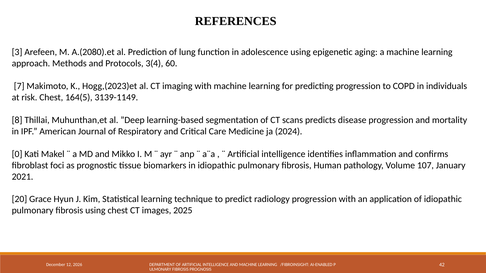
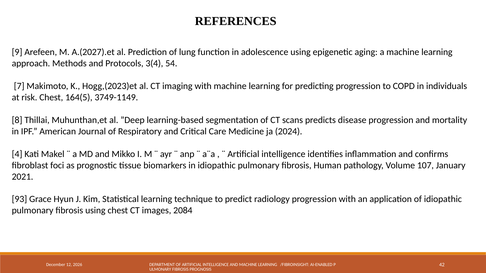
3: 3 -> 9
A.(2080).et: A.(2080).et -> A.(2027).et
60: 60 -> 54
3139-1149: 3139-1149 -> 3749-1149
0: 0 -> 4
20: 20 -> 93
2025: 2025 -> 2084
